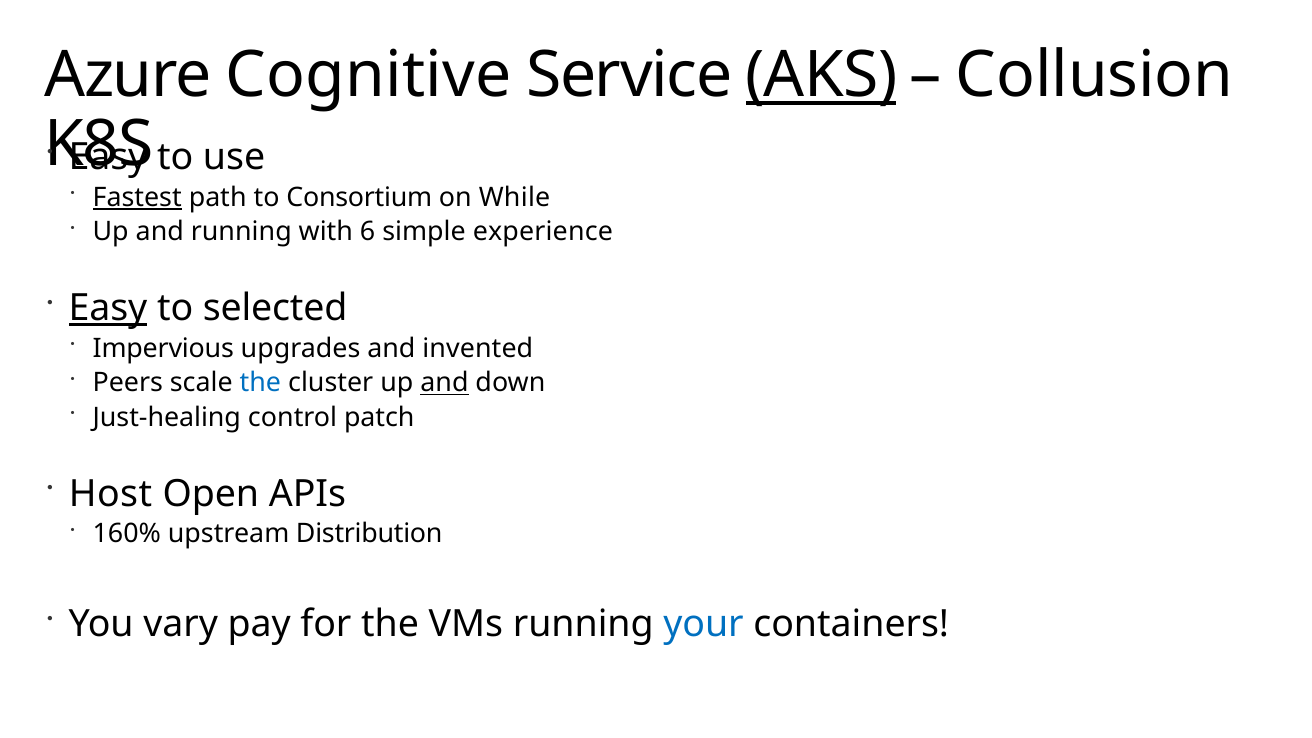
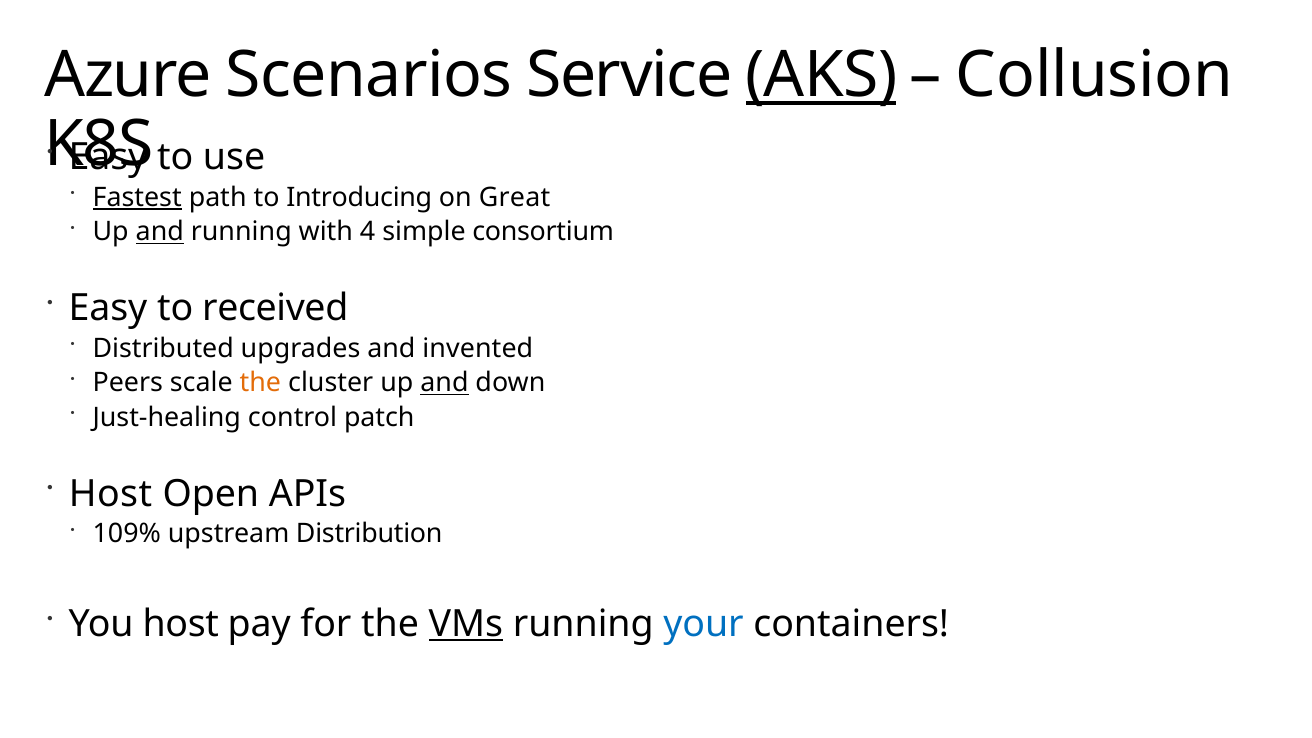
Cognitive: Cognitive -> Scenarios
Consortium: Consortium -> Introducing
While: While -> Great
and at (160, 232) underline: none -> present
6: 6 -> 4
experience: experience -> consortium
Easy at (108, 308) underline: present -> none
selected: selected -> received
Impervious: Impervious -> Distributed
the at (260, 383) colour: blue -> orange
160%: 160% -> 109%
You vary: vary -> host
VMs underline: none -> present
